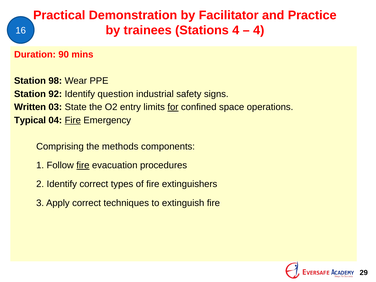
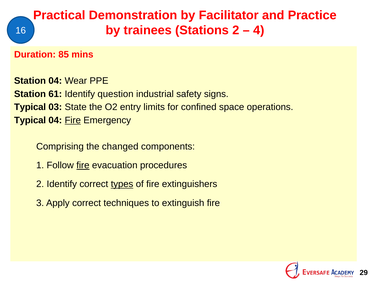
Stations 4: 4 -> 2
90: 90 -> 85
Station 98: 98 -> 04
92: 92 -> 61
Written at (30, 107): Written -> Typical
for underline: present -> none
methods: methods -> changed
types underline: none -> present
